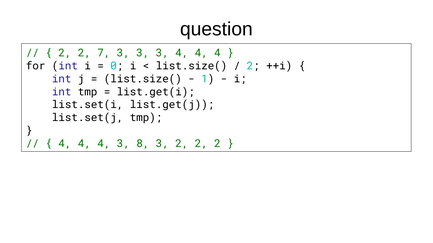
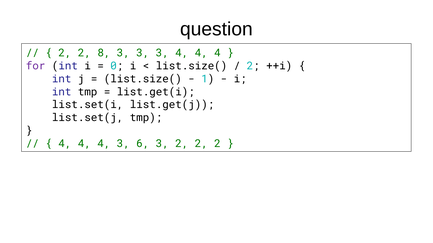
7: 7 -> 8
for colour: black -> purple
8: 8 -> 6
